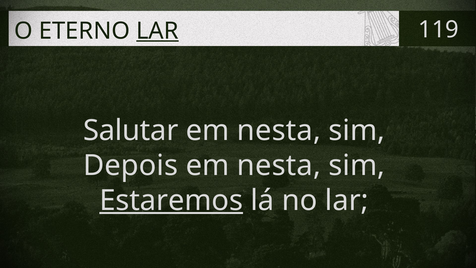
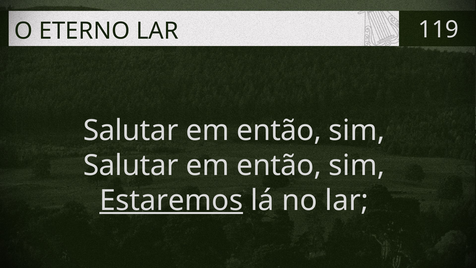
LAR at (157, 31) underline: present -> none
nesta at (279, 130): nesta -> então
Depois at (131, 165): Depois -> Salutar
nesta at (279, 165): nesta -> então
